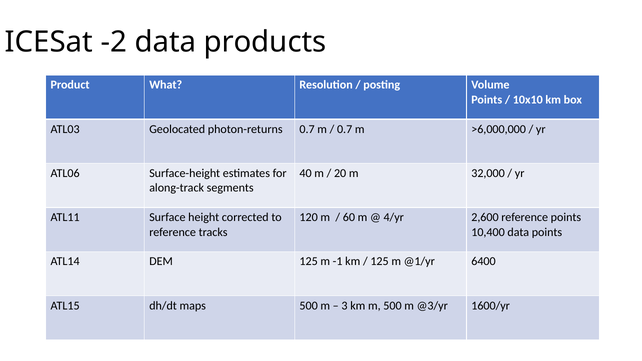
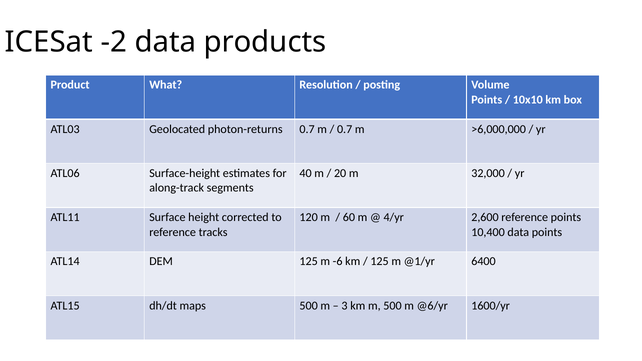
-1: -1 -> -6
@3/yr: @3/yr -> @6/yr
